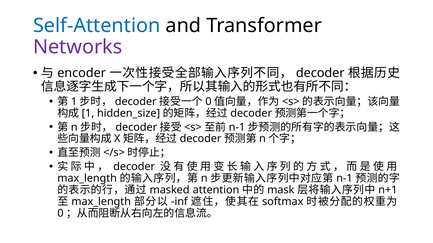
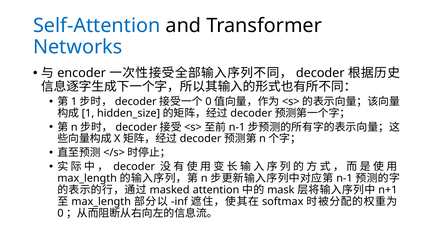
Networks colour: purple -> blue
